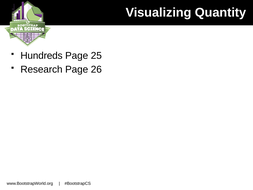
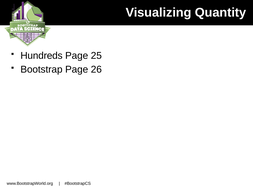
Research: Research -> Bootstrap
